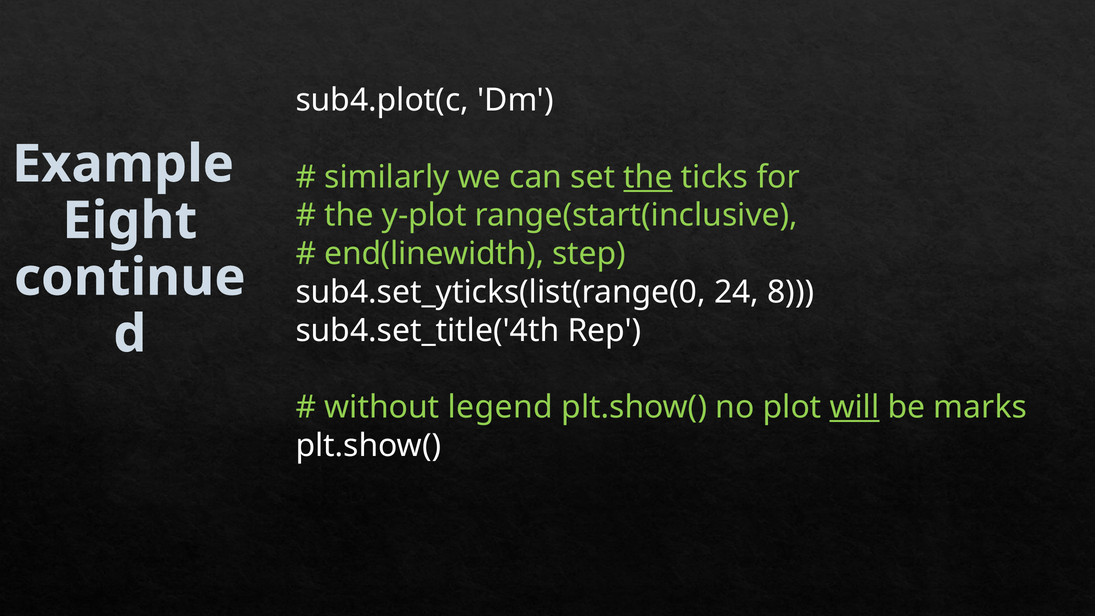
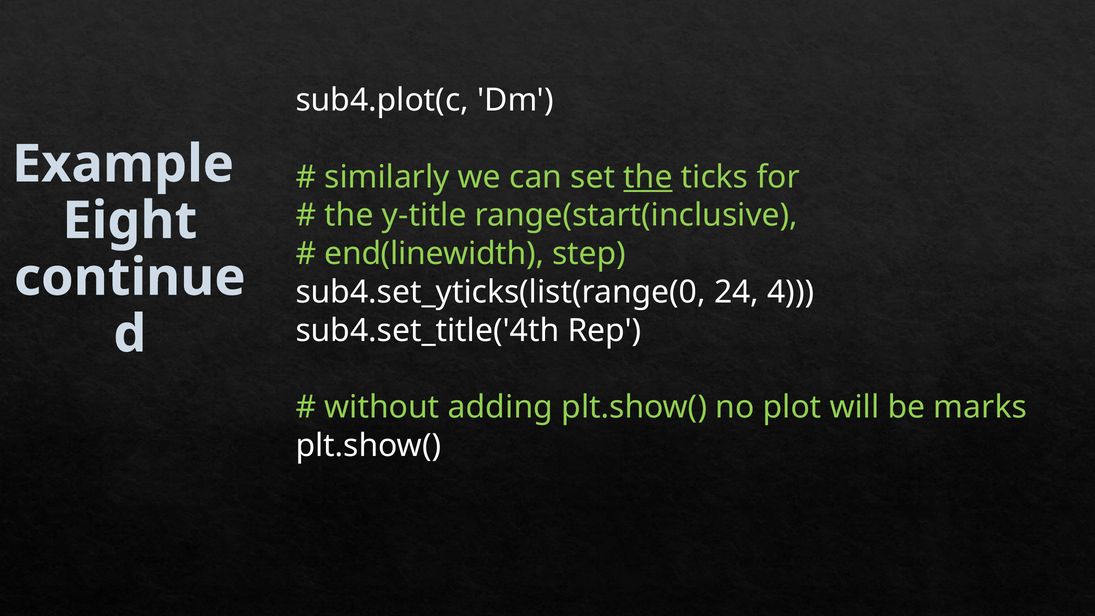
y-plot: y-plot -> y-title
8: 8 -> 4
legend: legend -> adding
will underline: present -> none
